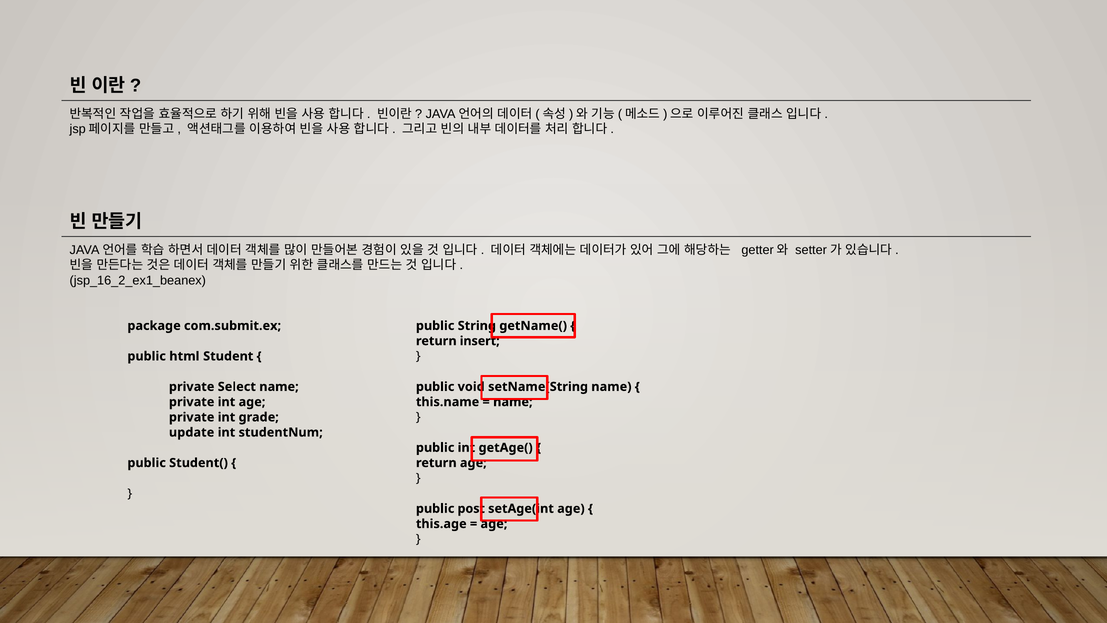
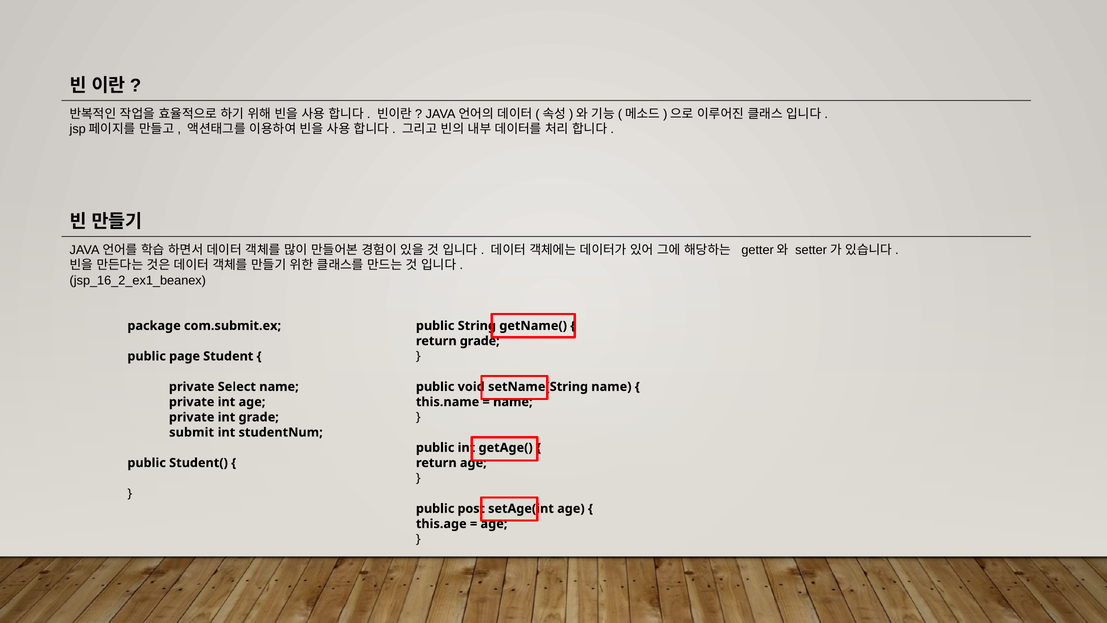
return insert: insert -> grade
html: html -> page
update: update -> submit
